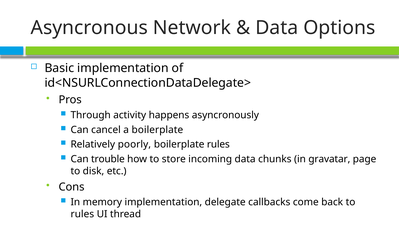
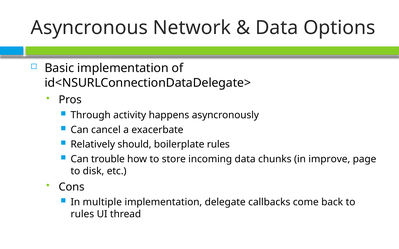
a boilerplate: boilerplate -> exacerbate
poorly: poorly -> should
gravatar: gravatar -> improve
memory: memory -> multiple
